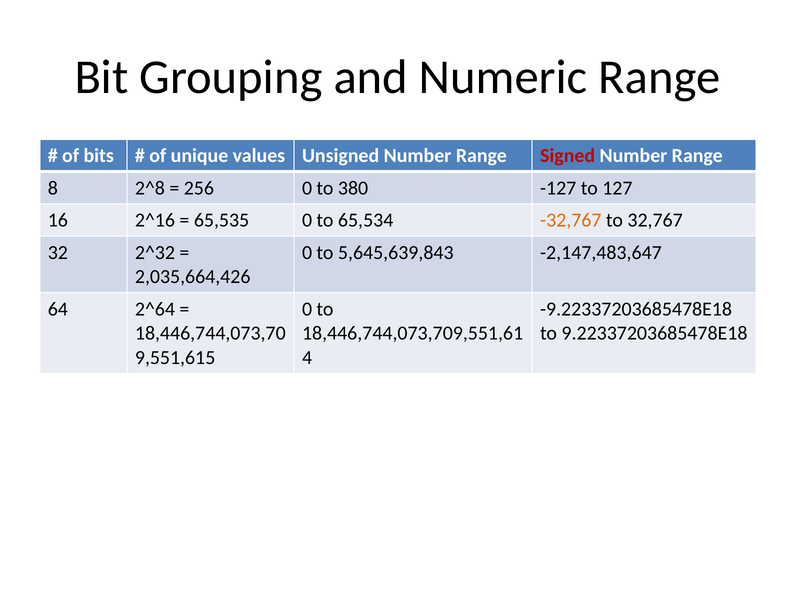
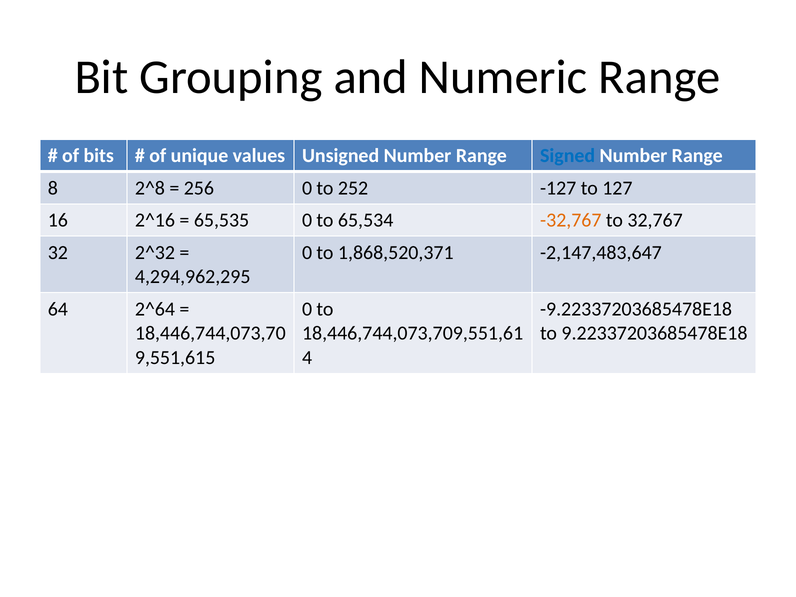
Signed colour: red -> blue
380: 380 -> 252
5,645,639,843: 5,645,639,843 -> 1,868,520,371
2,035,664,426: 2,035,664,426 -> 4,294,962,295
